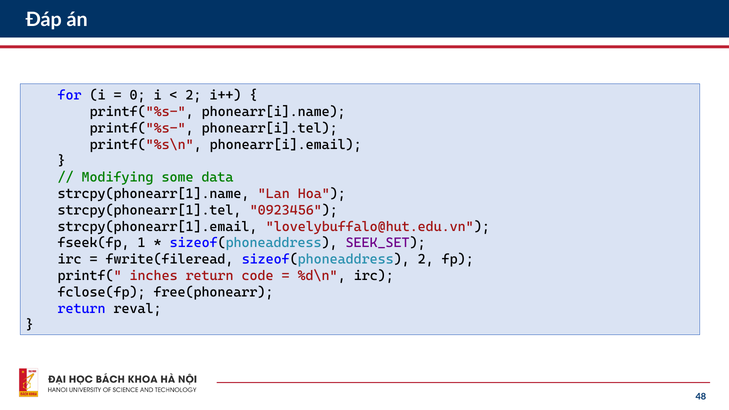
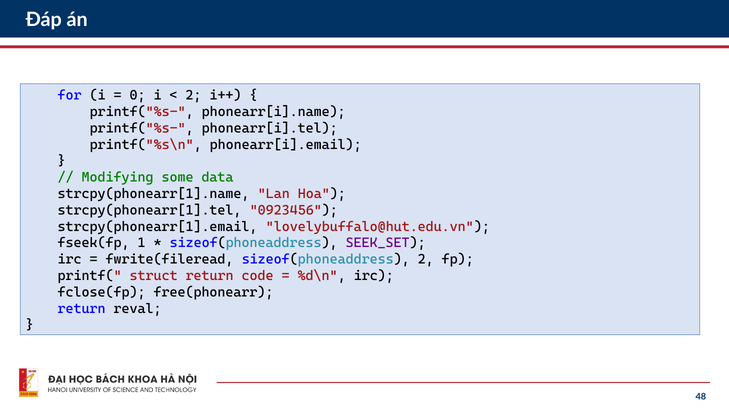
inches: inches -> struct
